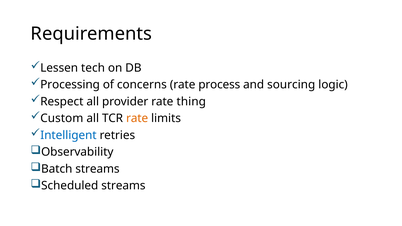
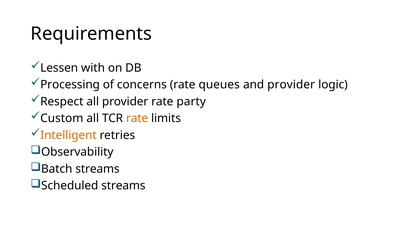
tech: tech -> with
process: process -> queues
and sourcing: sourcing -> provider
thing: thing -> party
Intelligent colour: blue -> orange
